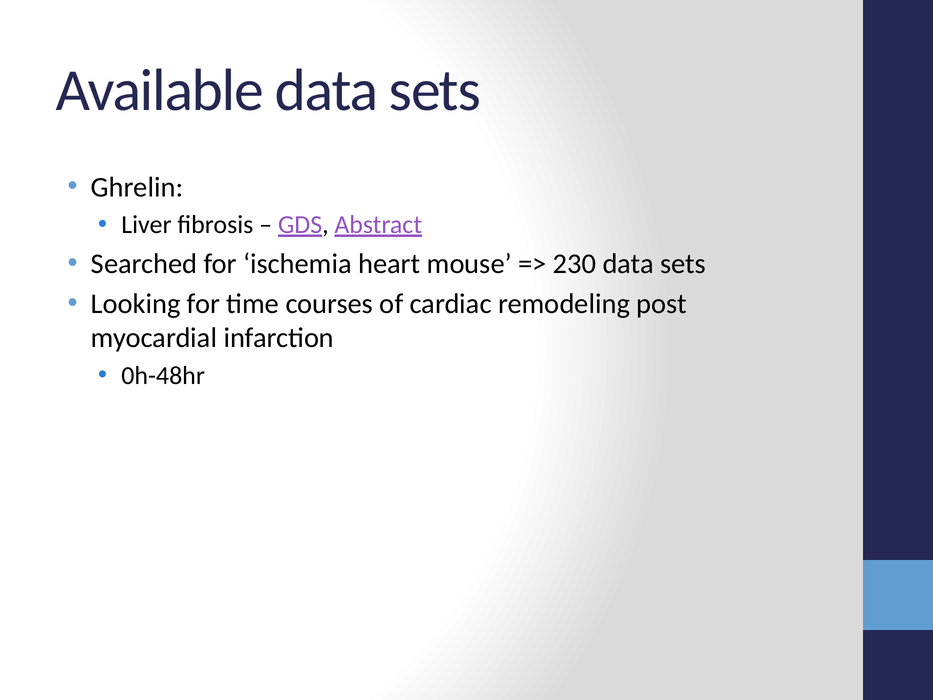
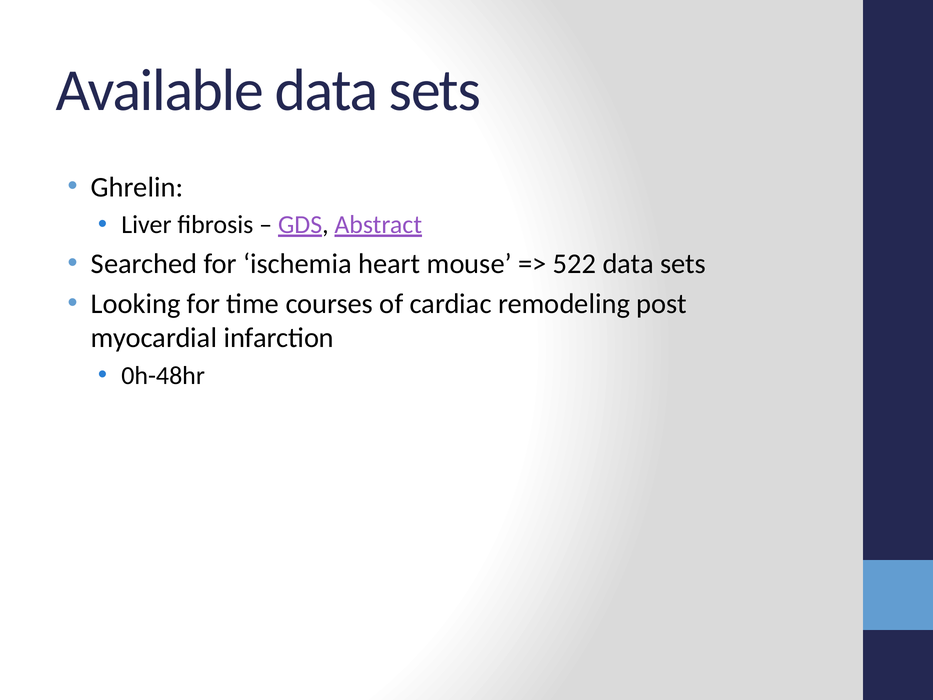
230: 230 -> 522
